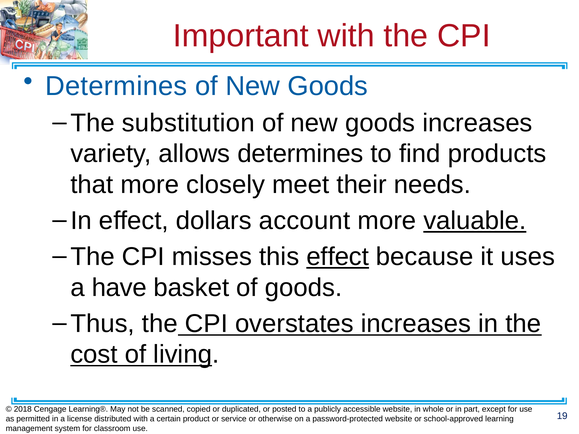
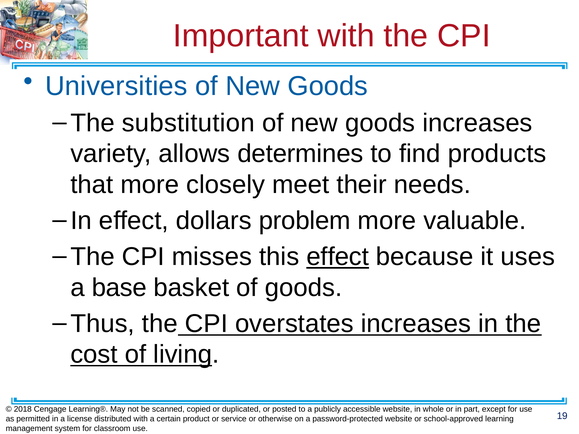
Determines at (116, 86): Determines -> Universities
account: account -> problem
valuable underline: present -> none
have: have -> base
